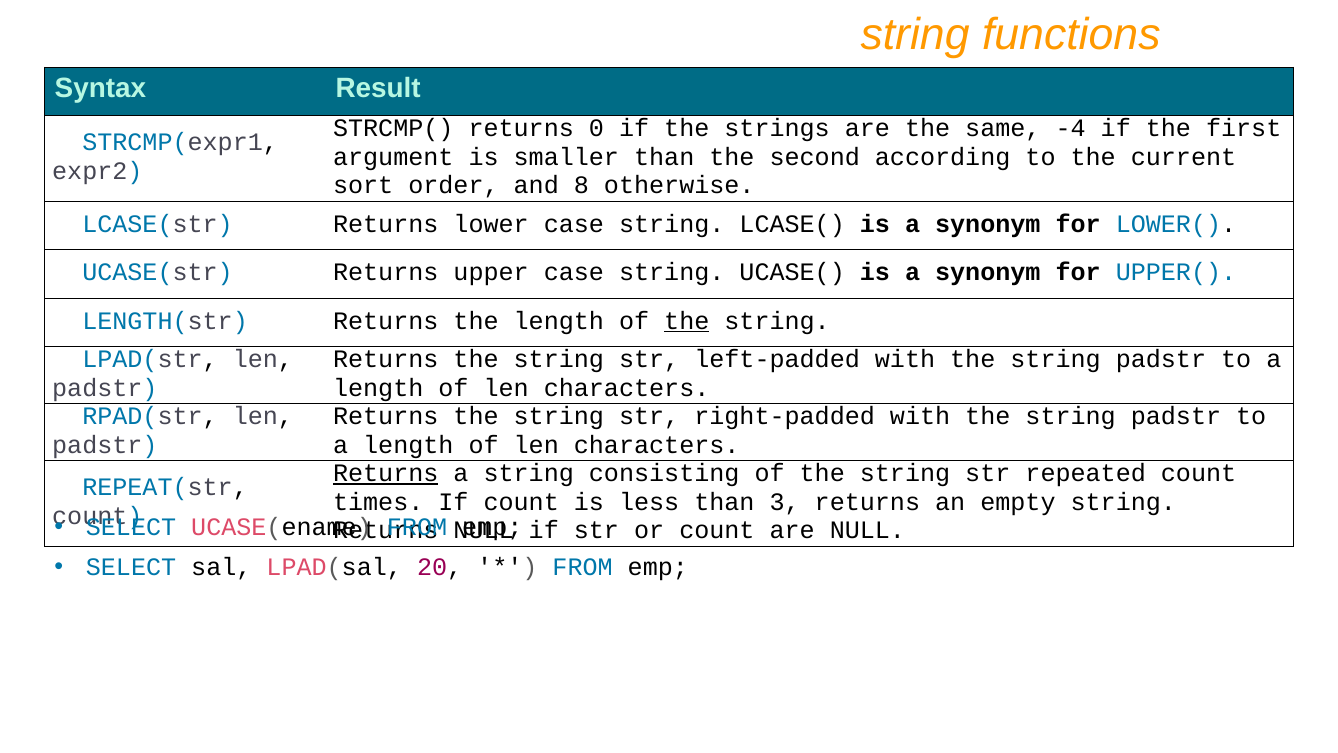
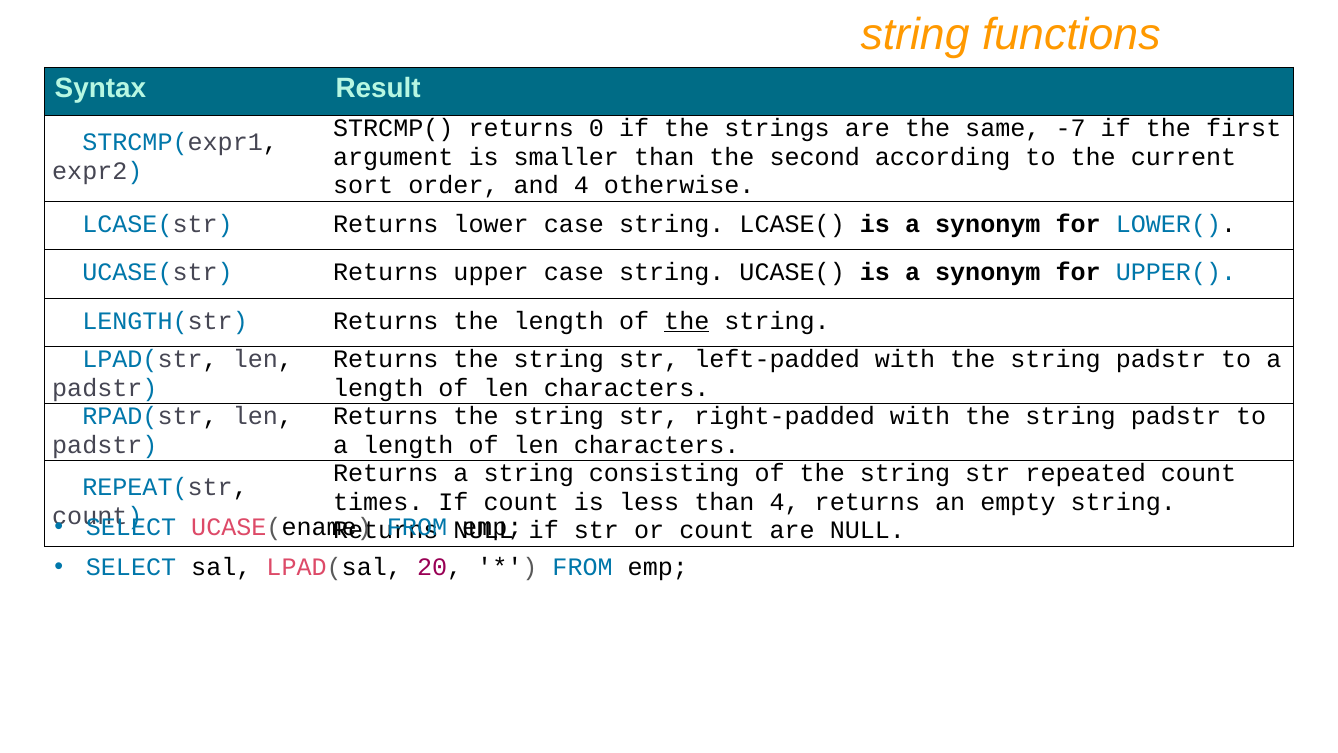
-4: -4 -> -7
and 8: 8 -> 4
Returns at (386, 473) underline: present -> none
than 3: 3 -> 4
